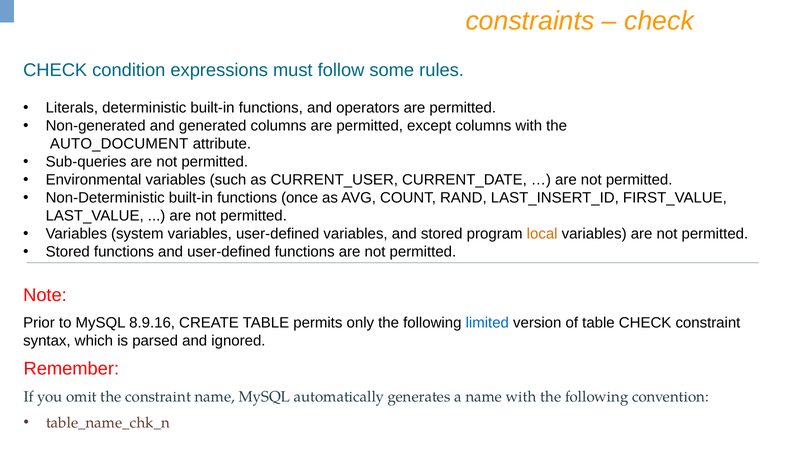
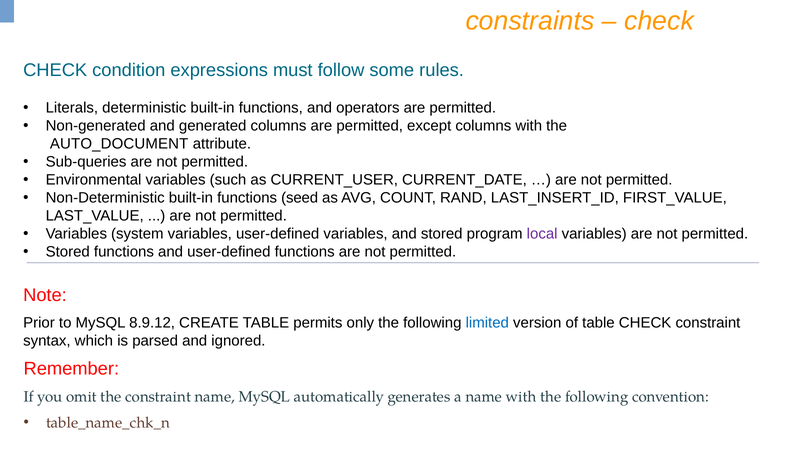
once: once -> seed
local colour: orange -> purple
8.9.16: 8.9.16 -> 8.9.12
